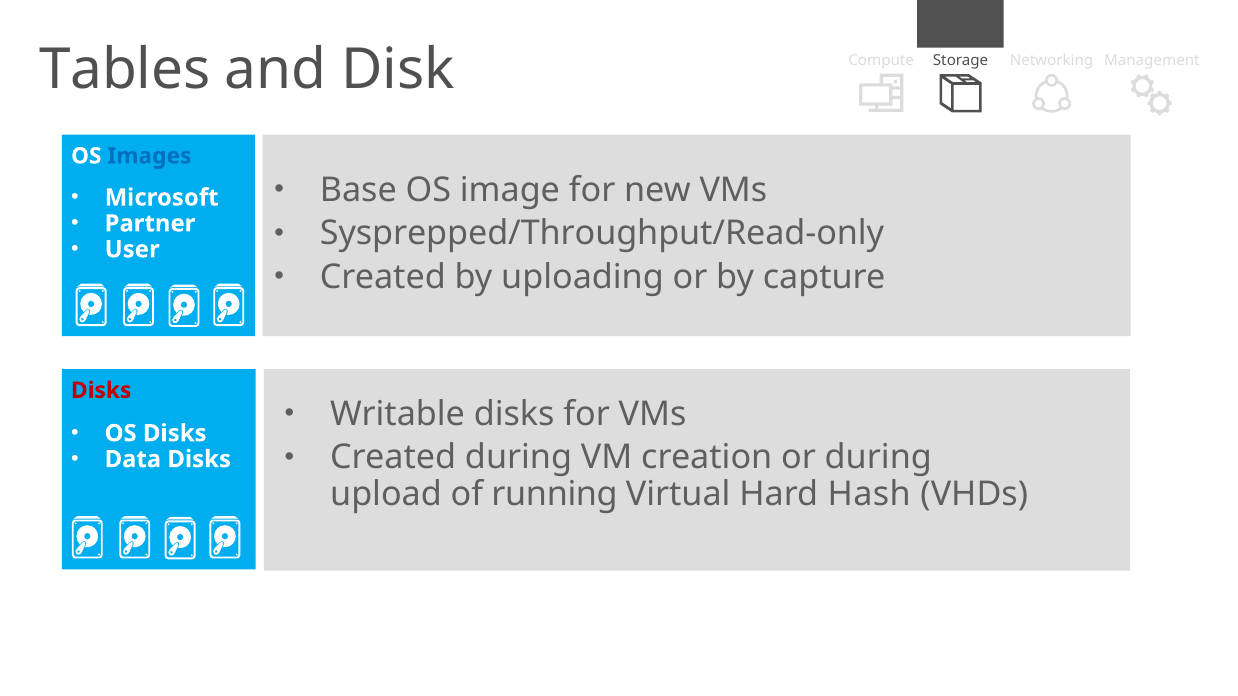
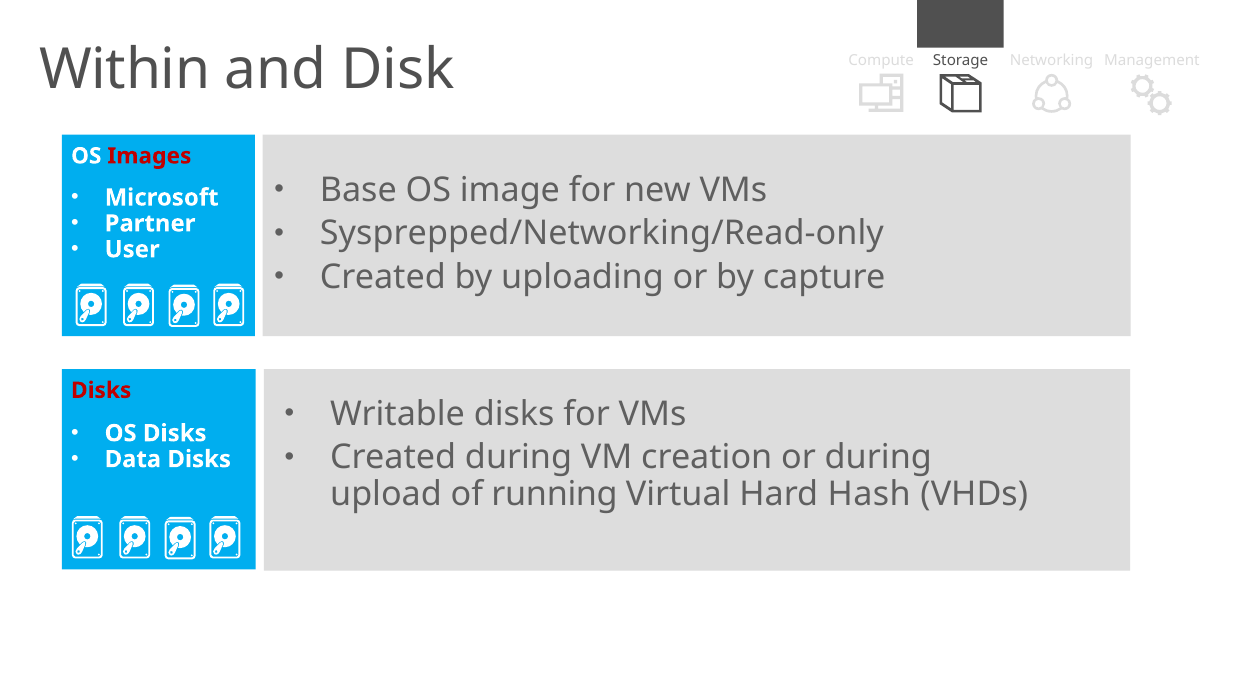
Tables: Tables -> Within
Images colour: blue -> red
Sysprepped/Throughput/Read-only: Sysprepped/Throughput/Read-only -> Sysprepped/Networking/Read-only
